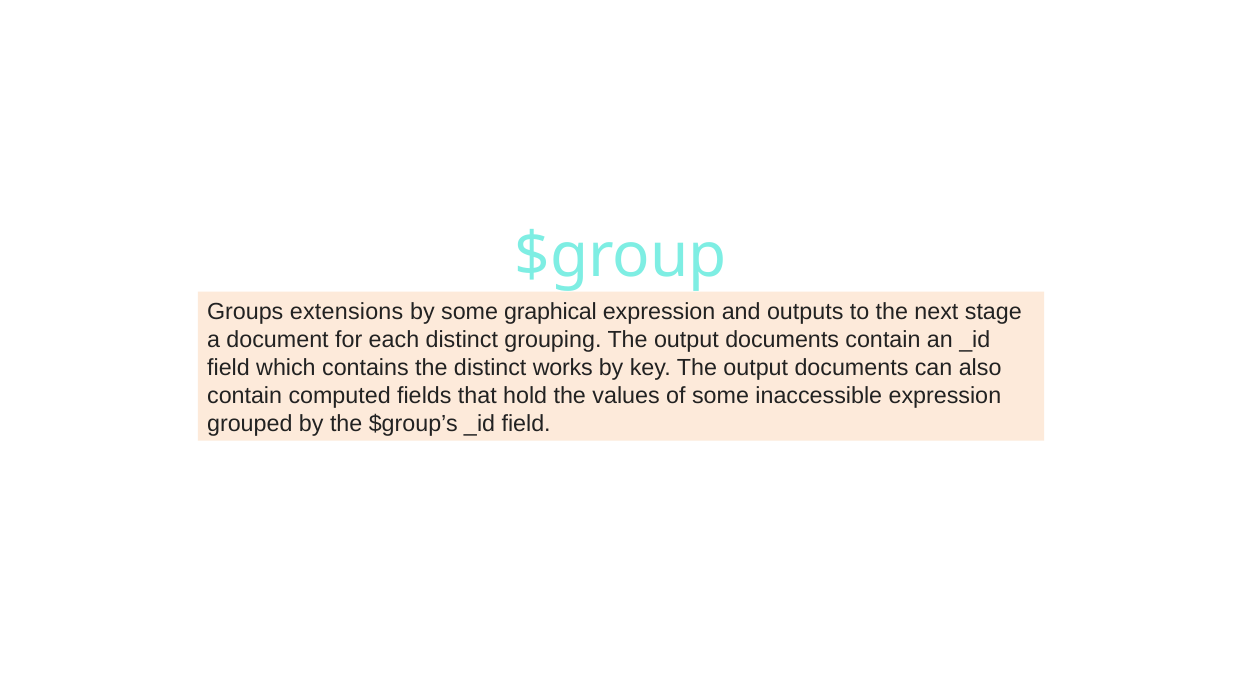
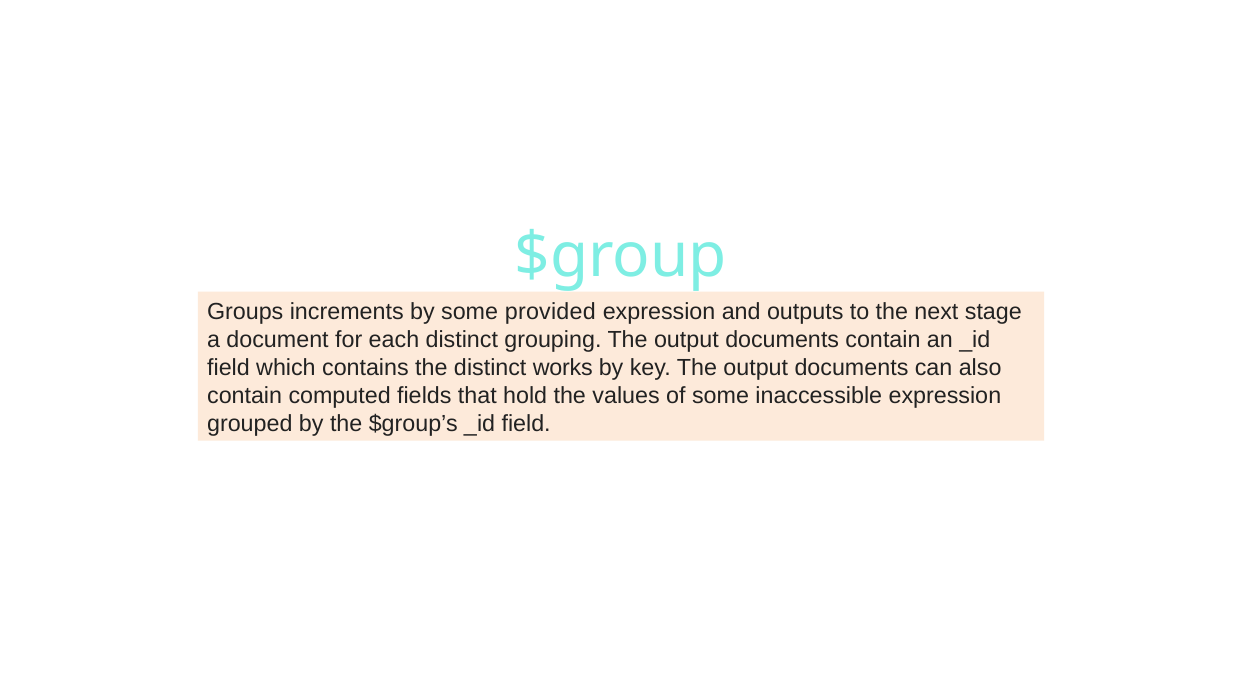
extensions: extensions -> increments
graphical: graphical -> provided
